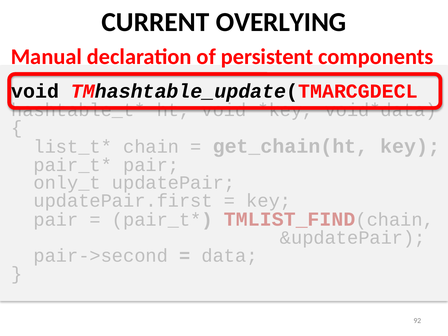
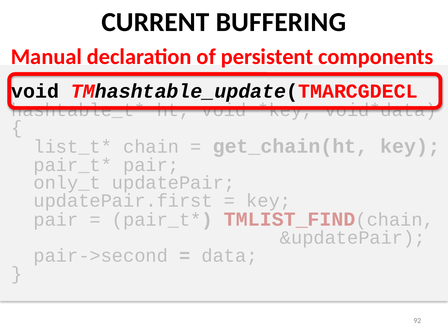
OVERLYING: OVERLYING -> BUFFERING
